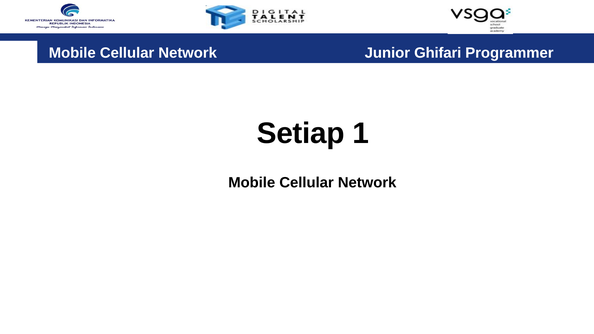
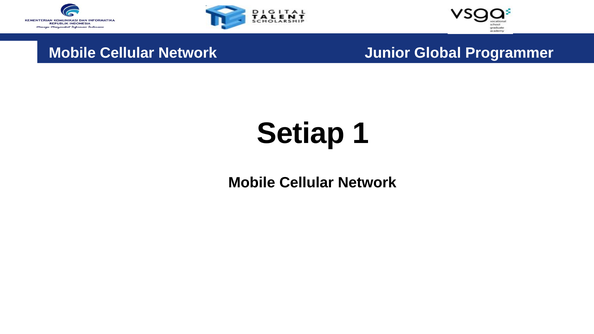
Ghifari: Ghifari -> Global
